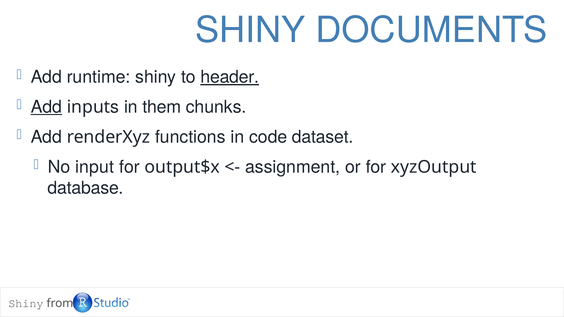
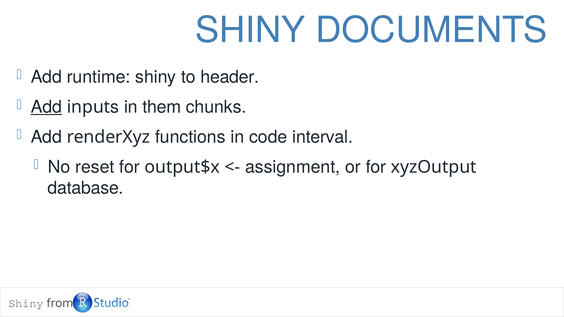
header underline: present -> none
dataset: dataset -> interval
No input: input -> reset
